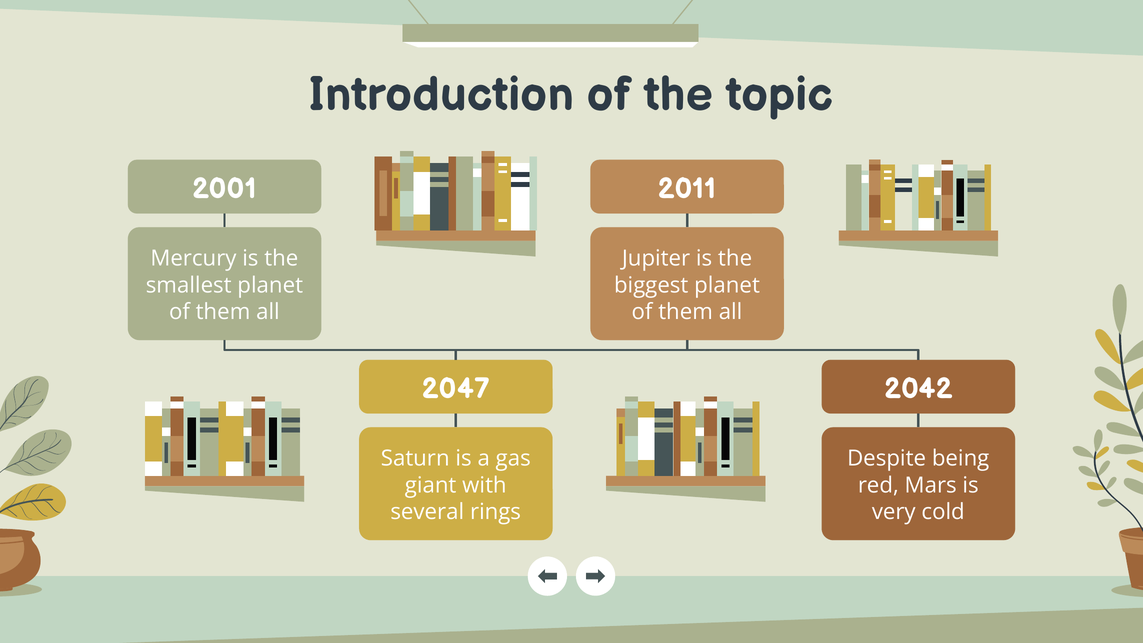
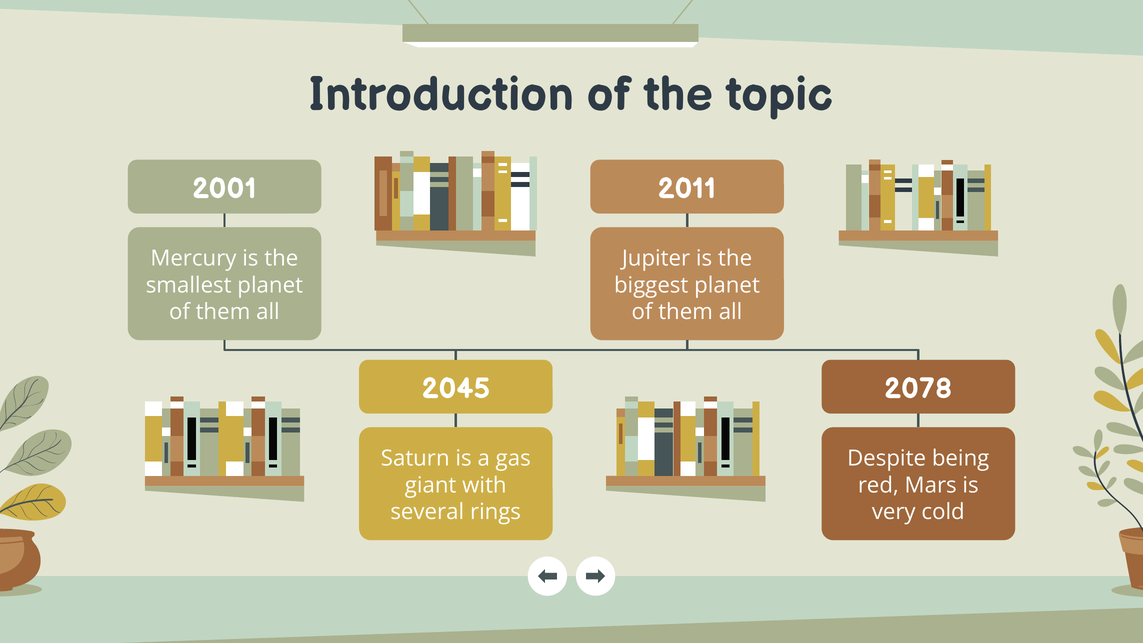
2047: 2047 -> 2045
2042: 2042 -> 2078
